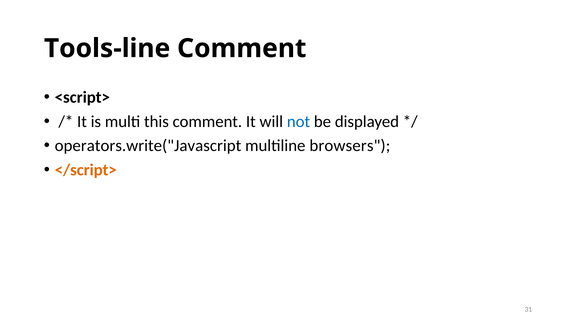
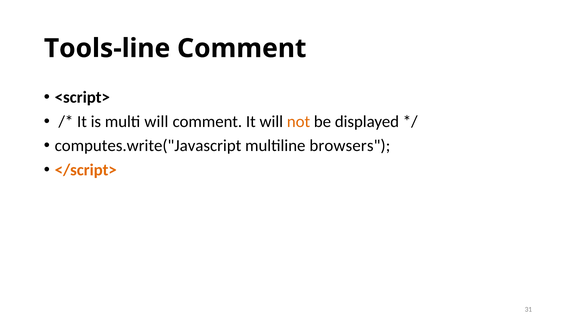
multi this: this -> will
not colour: blue -> orange
operators.write("Javascript: operators.write("Javascript -> computes.write("Javascript
